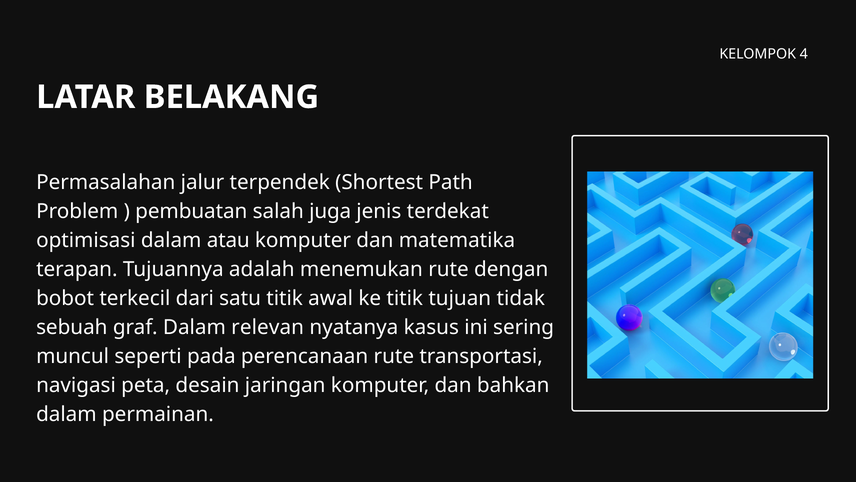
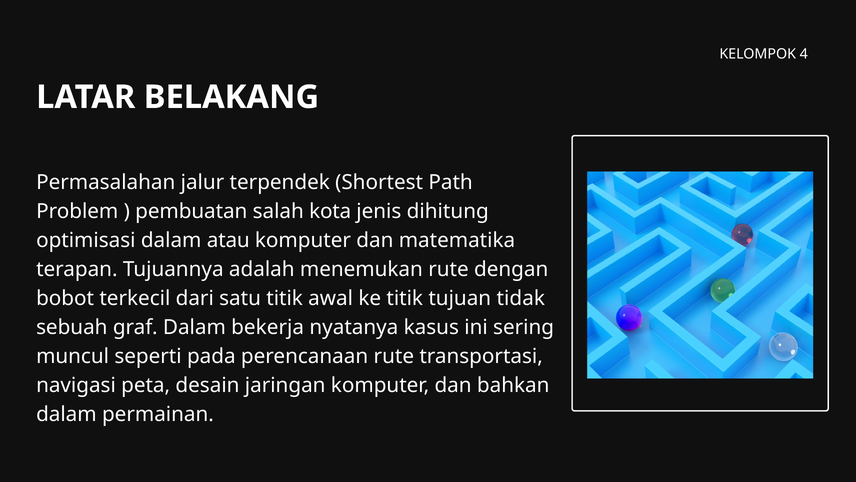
juga: juga -> kota
terdekat: terdekat -> dihitung
relevan: relevan -> bekerja
